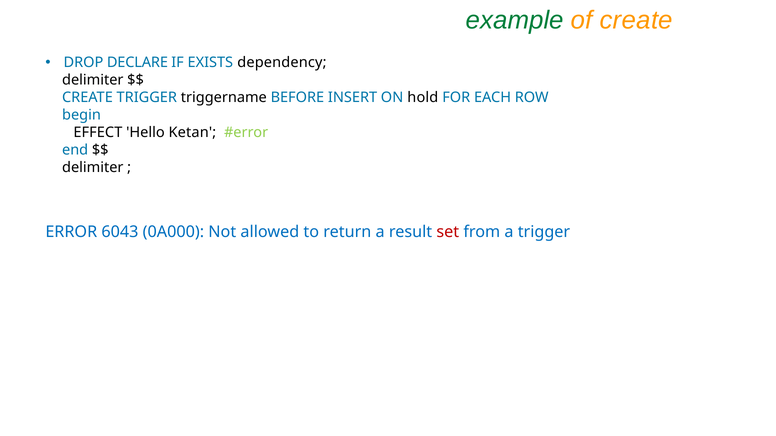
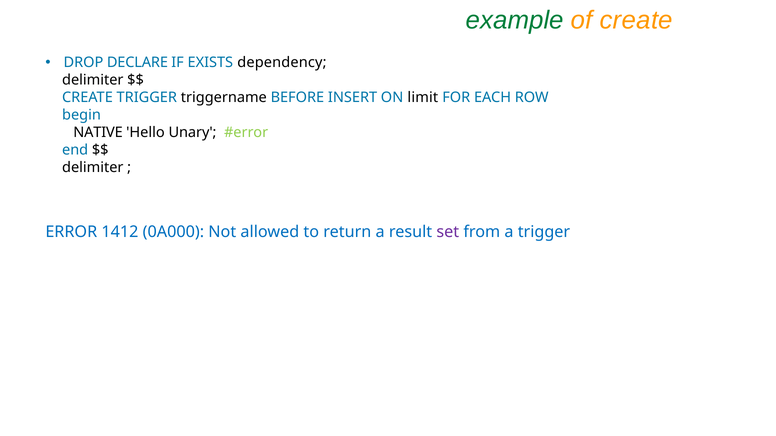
hold: hold -> limit
EFFECT: EFFECT -> NATIVE
Ketan: Ketan -> Unary
6043: 6043 -> 1412
set colour: red -> purple
